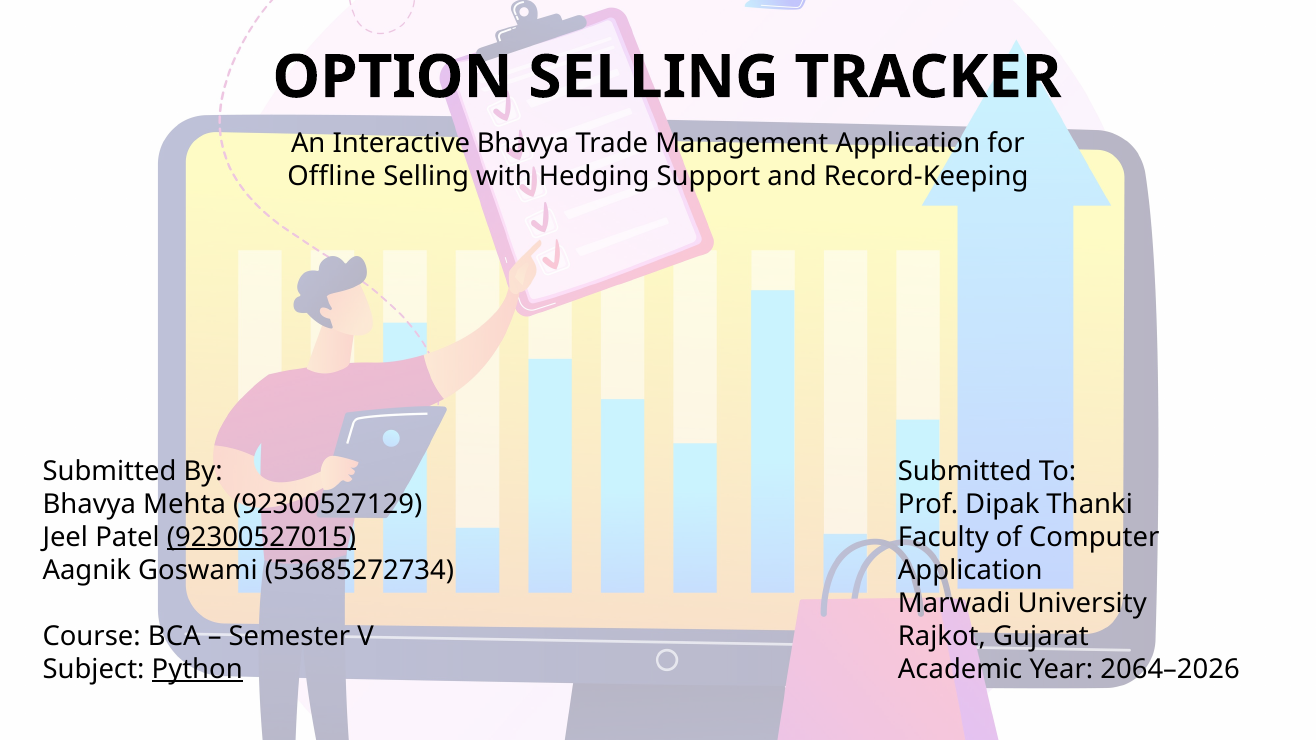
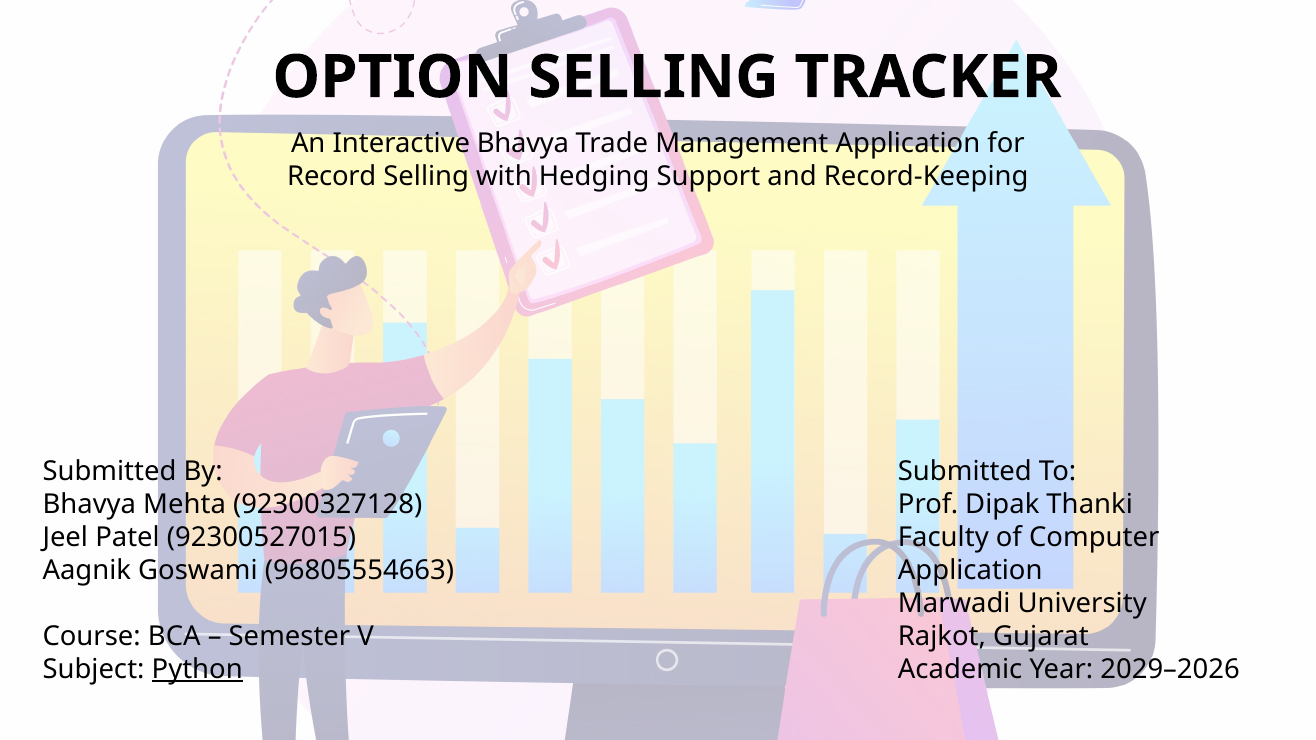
Offline: Offline -> Record
92300527129: 92300527129 -> 92300327128
92300527015 underline: present -> none
53685272734: 53685272734 -> 96805554663
2064–2026: 2064–2026 -> 2029–2026
